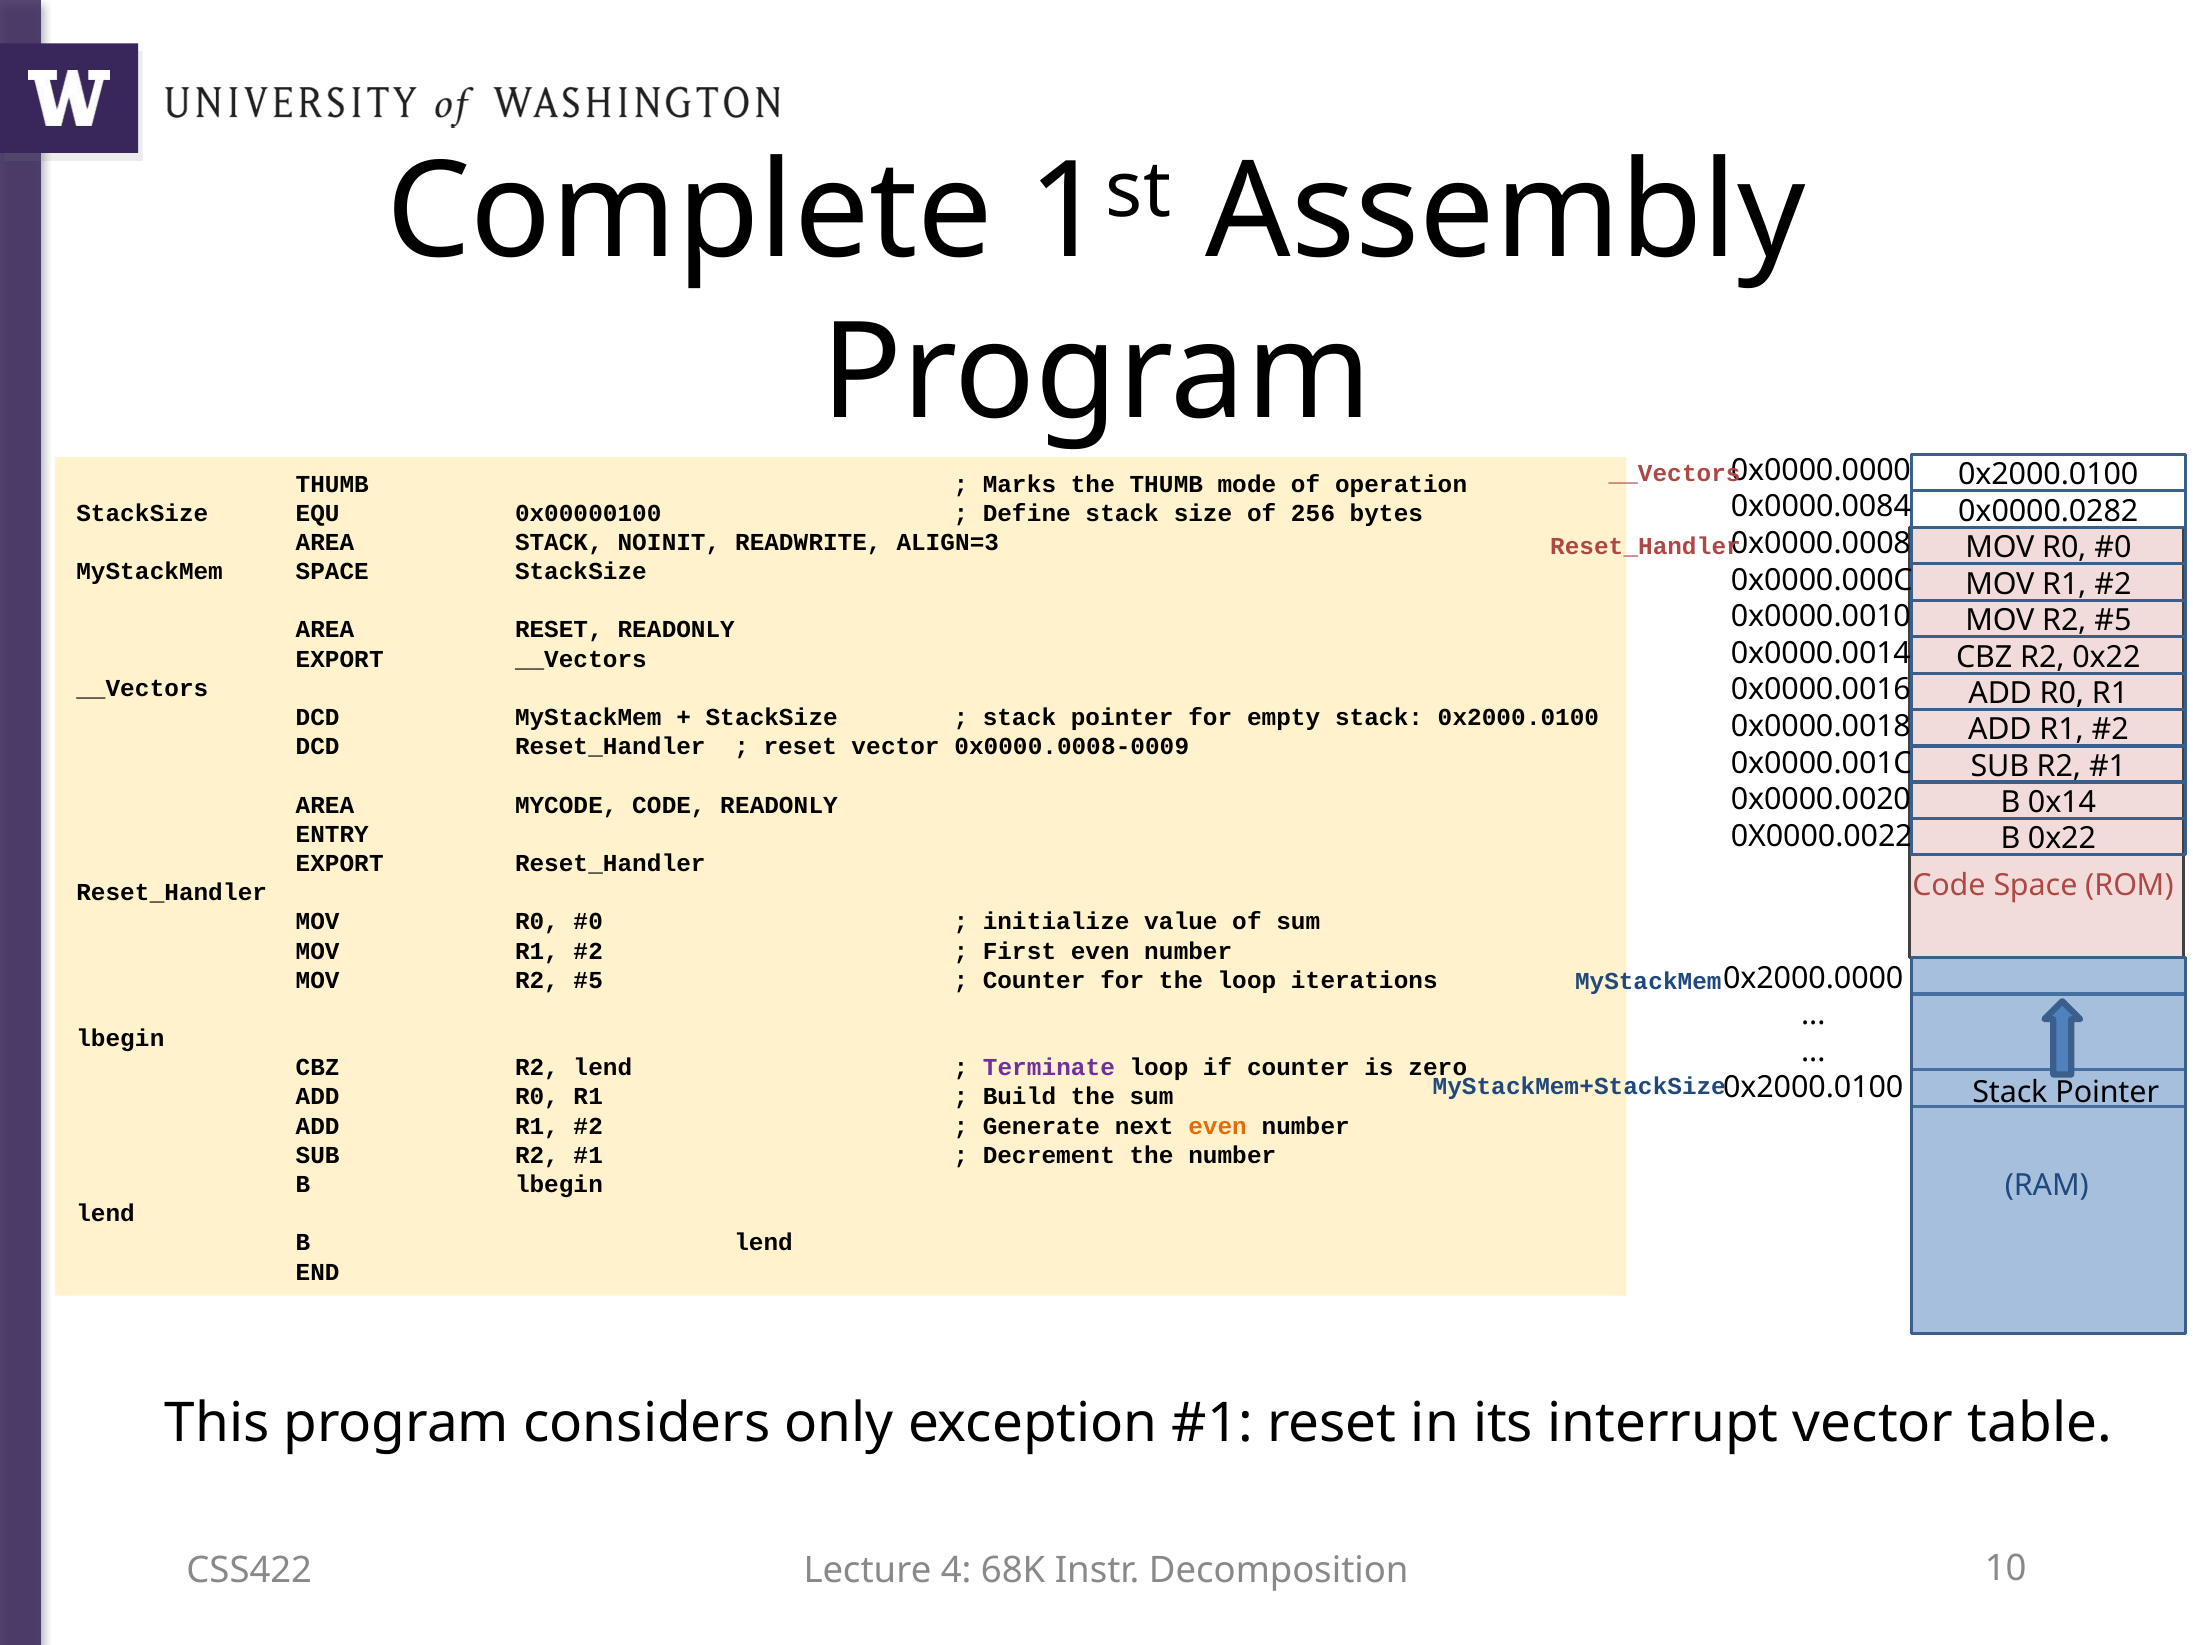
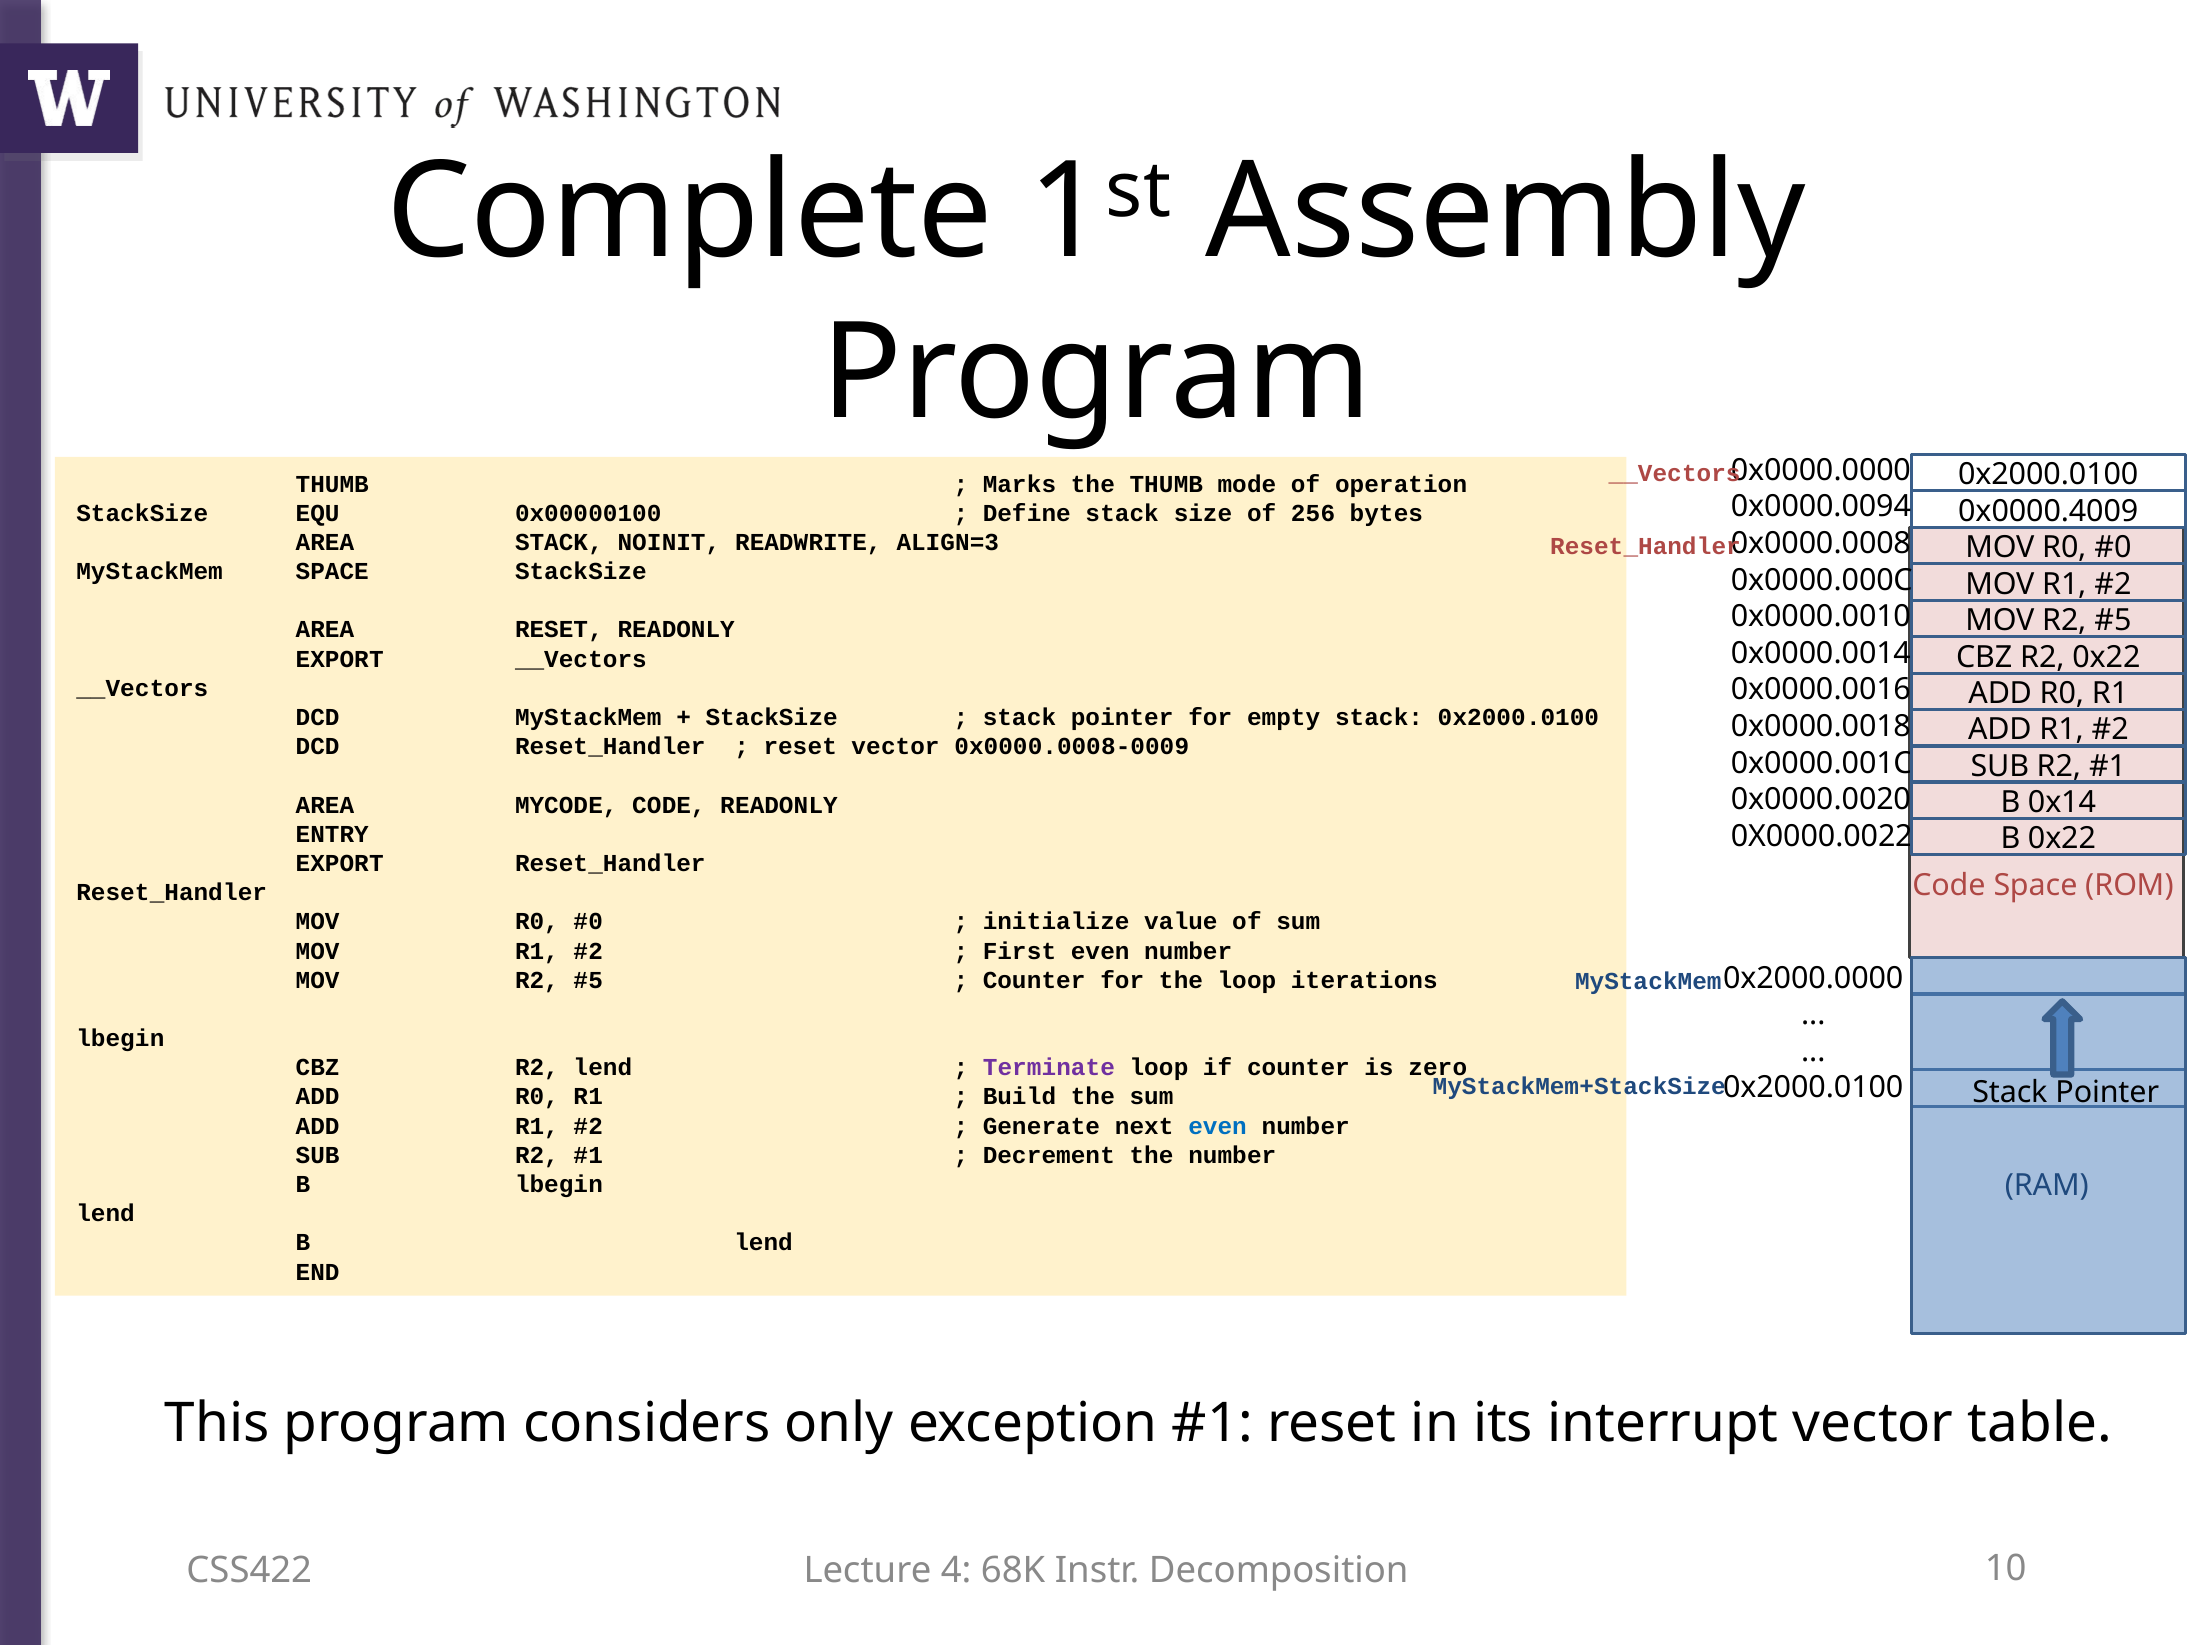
0x0000.0084: 0x0000.0084 -> 0x0000.0094
0x0000.0282: 0x0000.0282 -> 0x0000.4009
even at (1218, 1126) colour: orange -> blue
